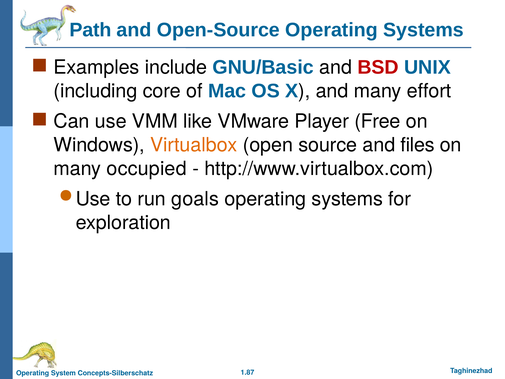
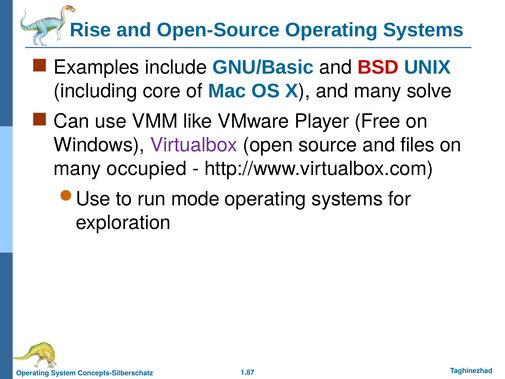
Path: Path -> Rise
effort: effort -> solve
Virtualbox colour: orange -> purple
goals: goals -> mode
